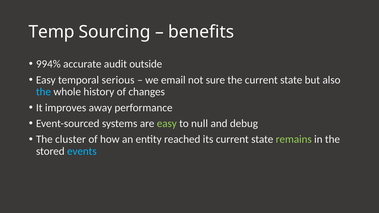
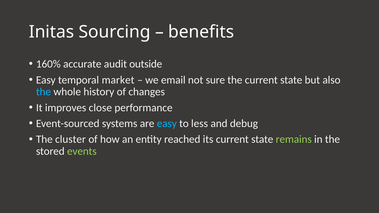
Temp: Temp -> Initas
994%: 994% -> 160%
serious: serious -> market
away: away -> close
easy at (167, 124) colour: light green -> light blue
null: null -> less
events colour: light blue -> light green
